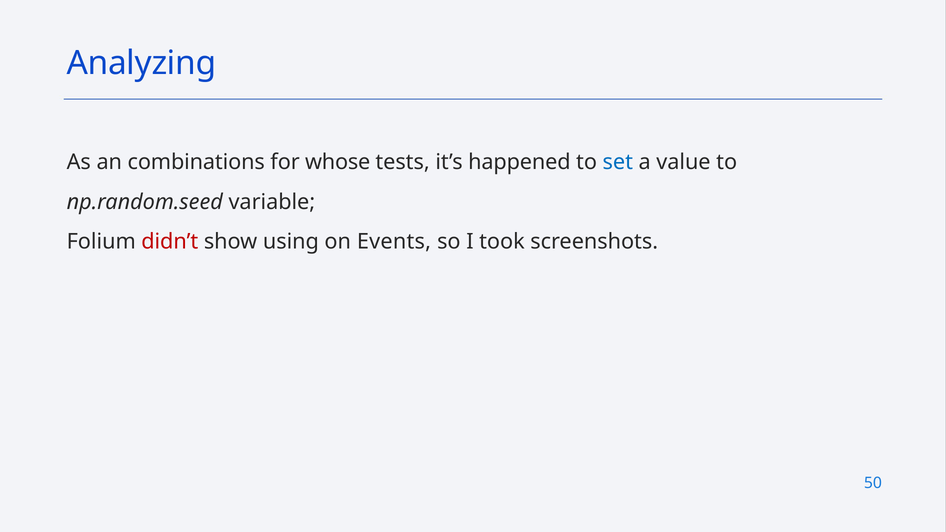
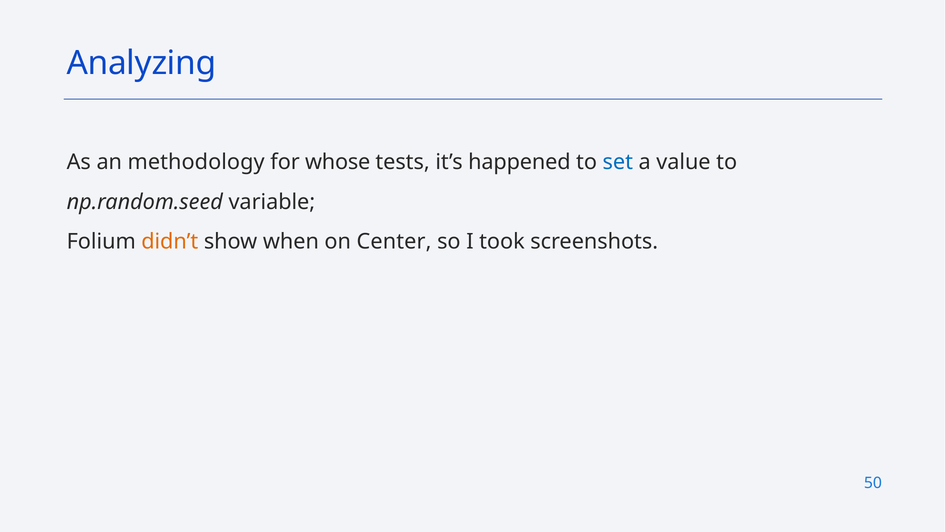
combinations: combinations -> methodology
didn’t colour: red -> orange
using: using -> when
Events: Events -> Center
